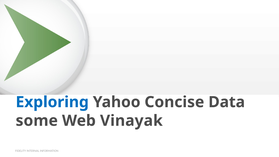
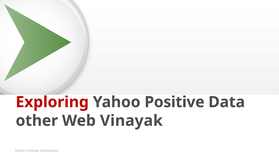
Exploring colour: blue -> red
Concise: Concise -> Positive
some: some -> other
